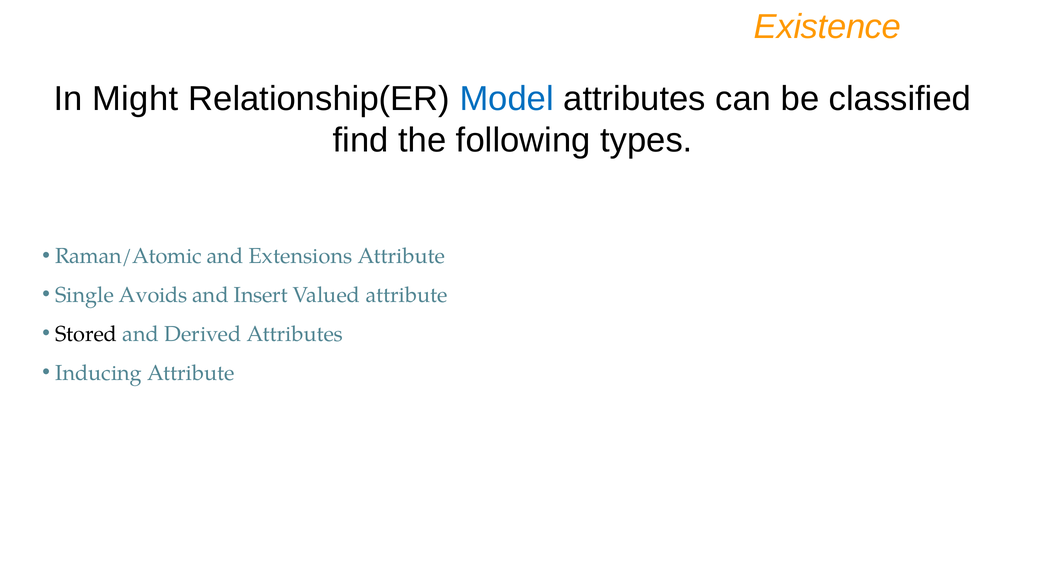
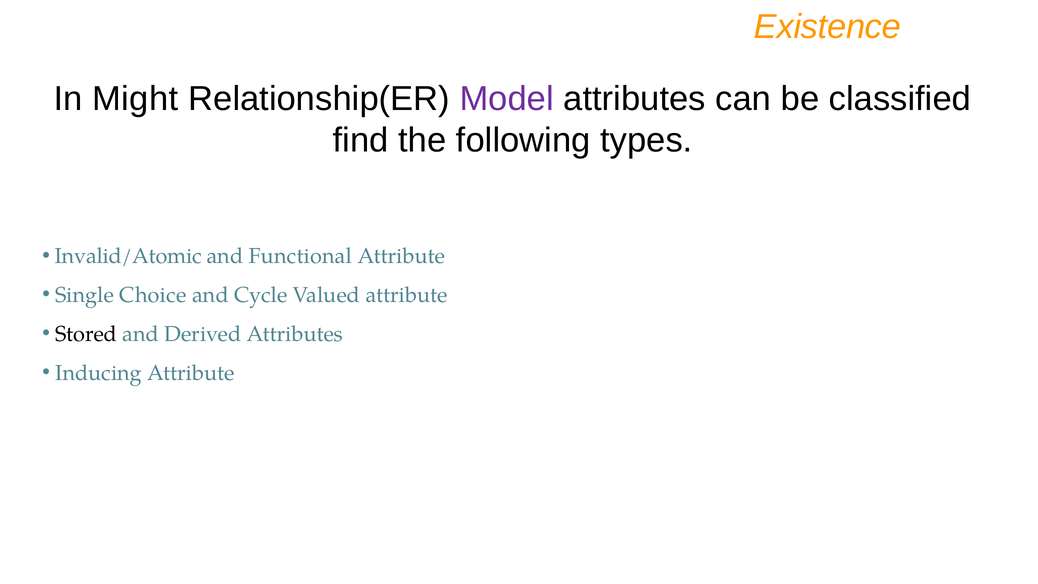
Model colour: blue -> purple
Raman/Atomic: Raman/Atomic -> Invalid/Atomic
Extensions: Extensions -> Functional
Avoids: Avoids -> Choice
Insert: Insert -> Cycle
